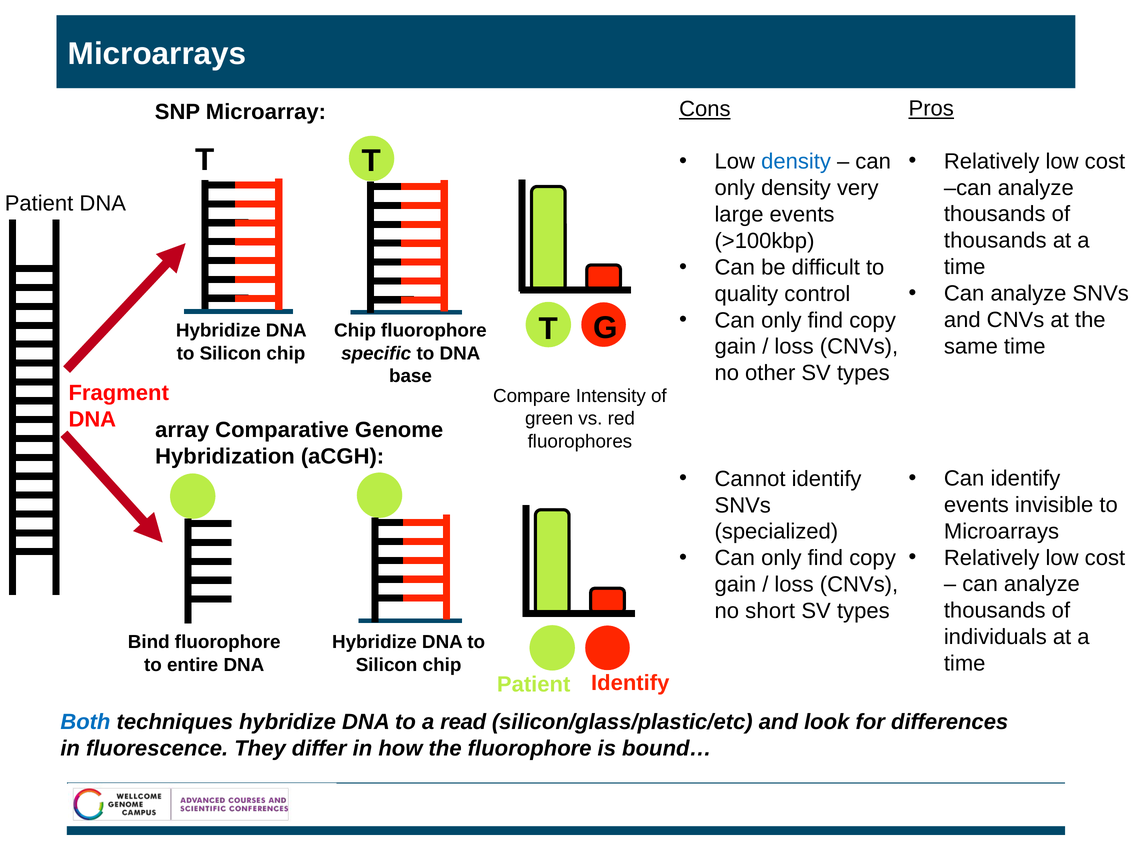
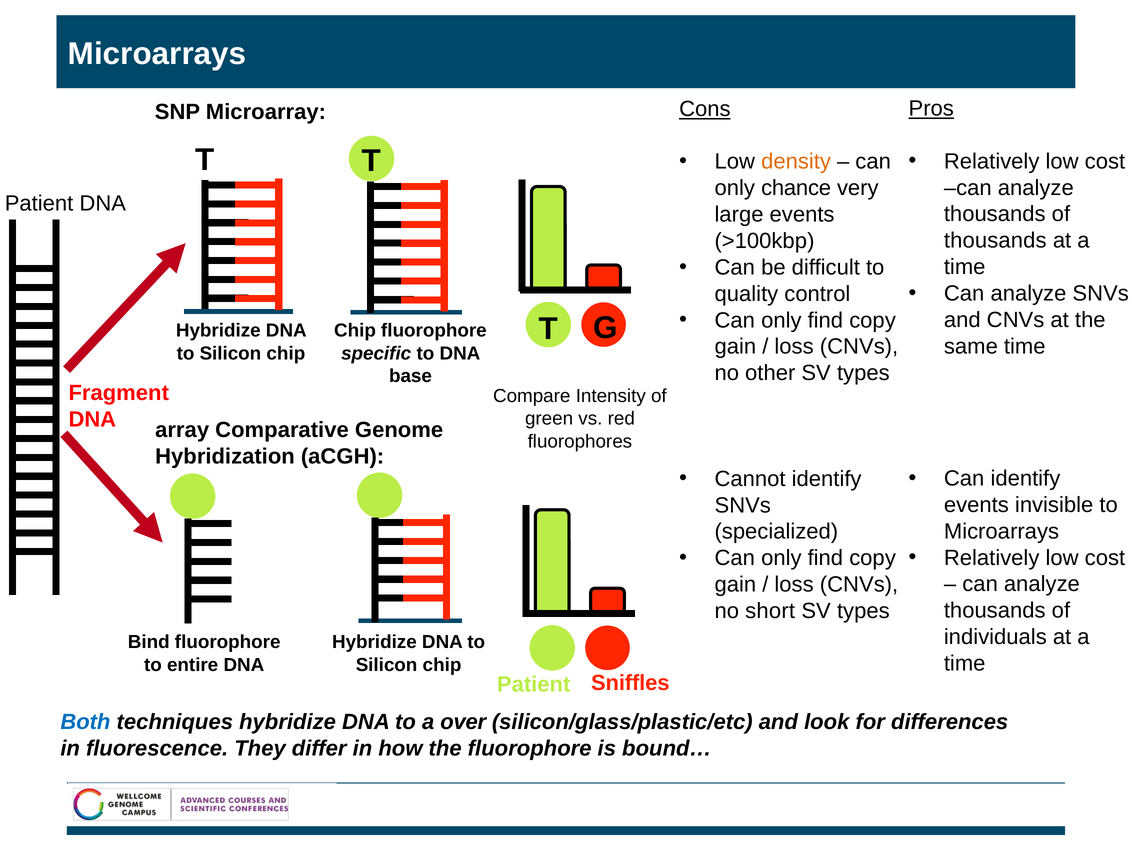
density at (796, 162) colour: blue -> orange
only density: density -> chance
Patient Identify: Identify -> Sniffles
read: read -> over
